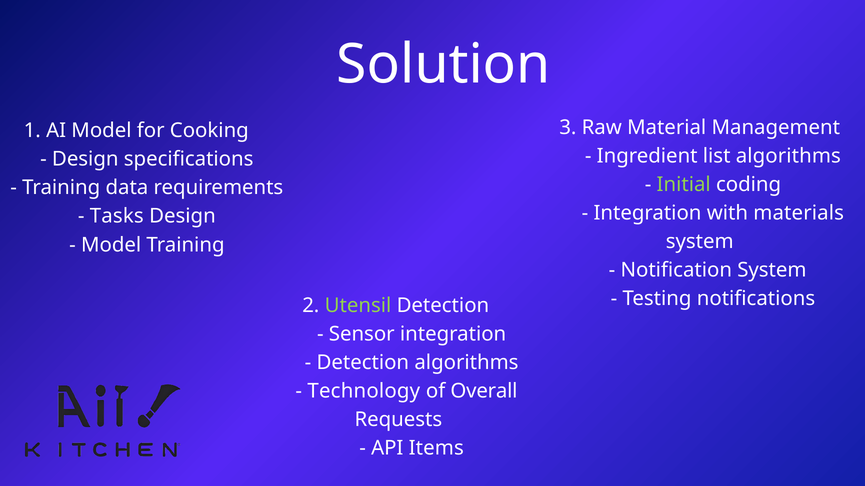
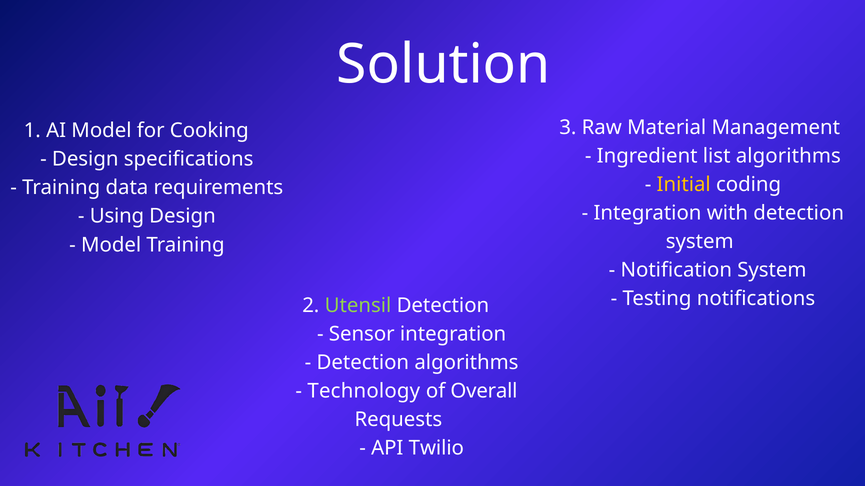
Initial colour: light green -> yellow
with materials: materials -> detection
Tasks: Tasks -> Using
Items: Items -> Twilio
